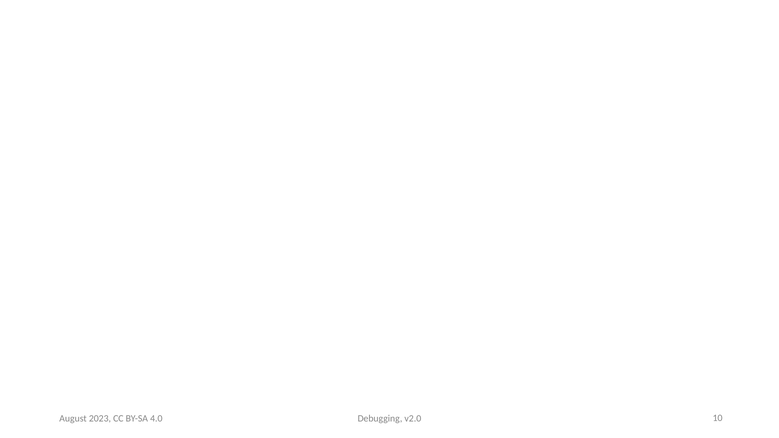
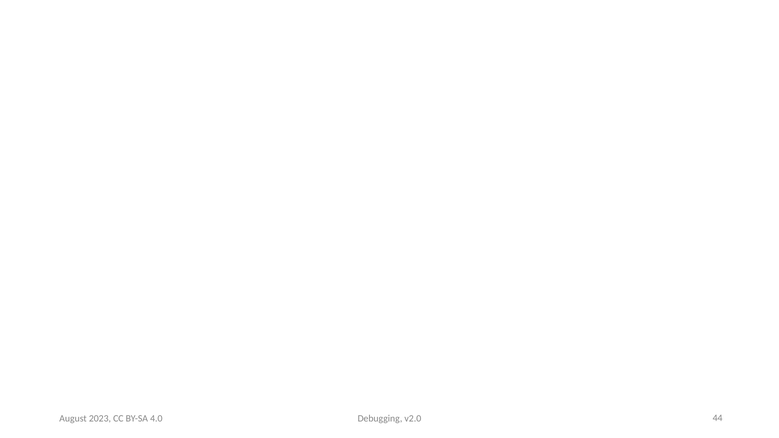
10: 10 -> 44
